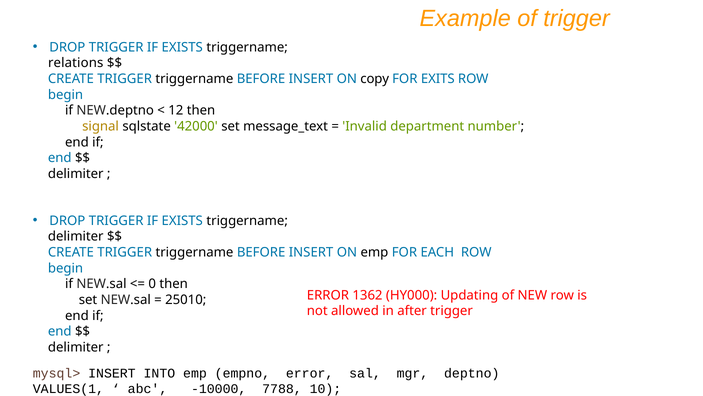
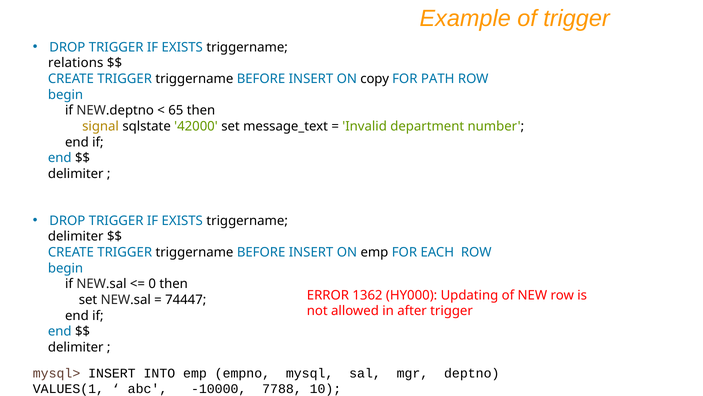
EXITS: EXITS -> PATH
12: 12 -> 65
25010: 25010 -> 74447
empno error: error -> mysql
